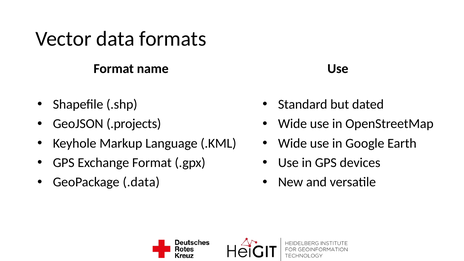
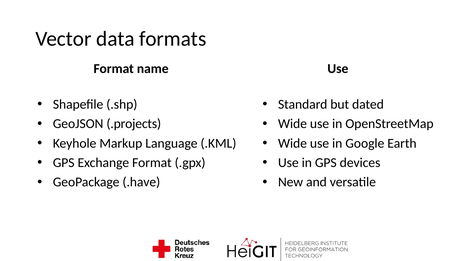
.data: .data -> .have
